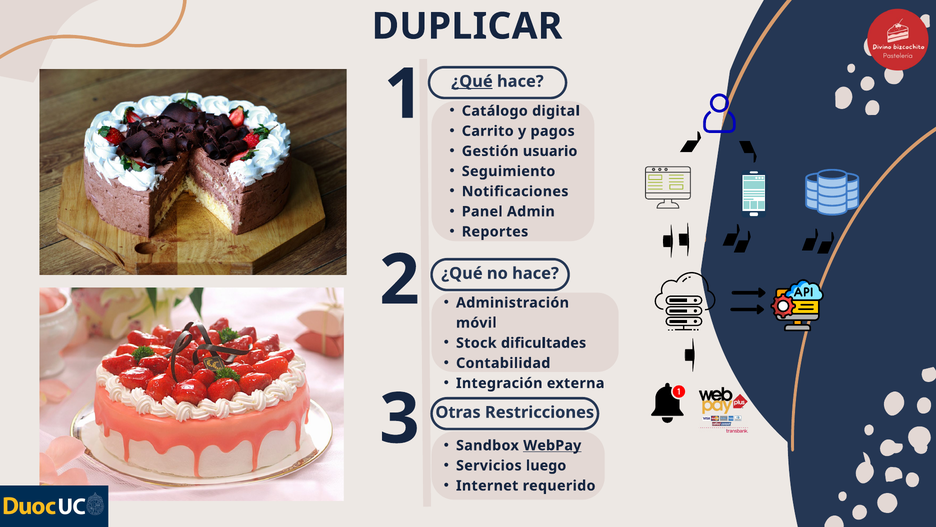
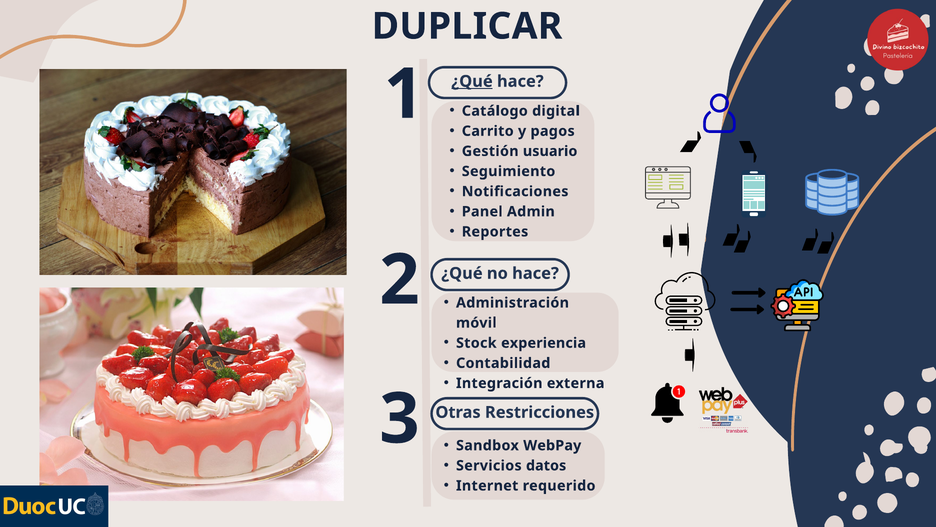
dificultades: dificultades -> experiencia
WebPay underline: present -> none
luego: luego -> datos
